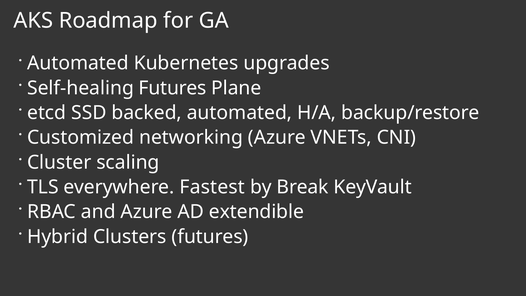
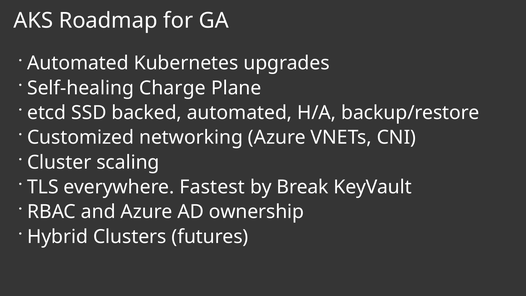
Self-healing Futures: Futures -> Charge
extendible: extendible -> ownership
